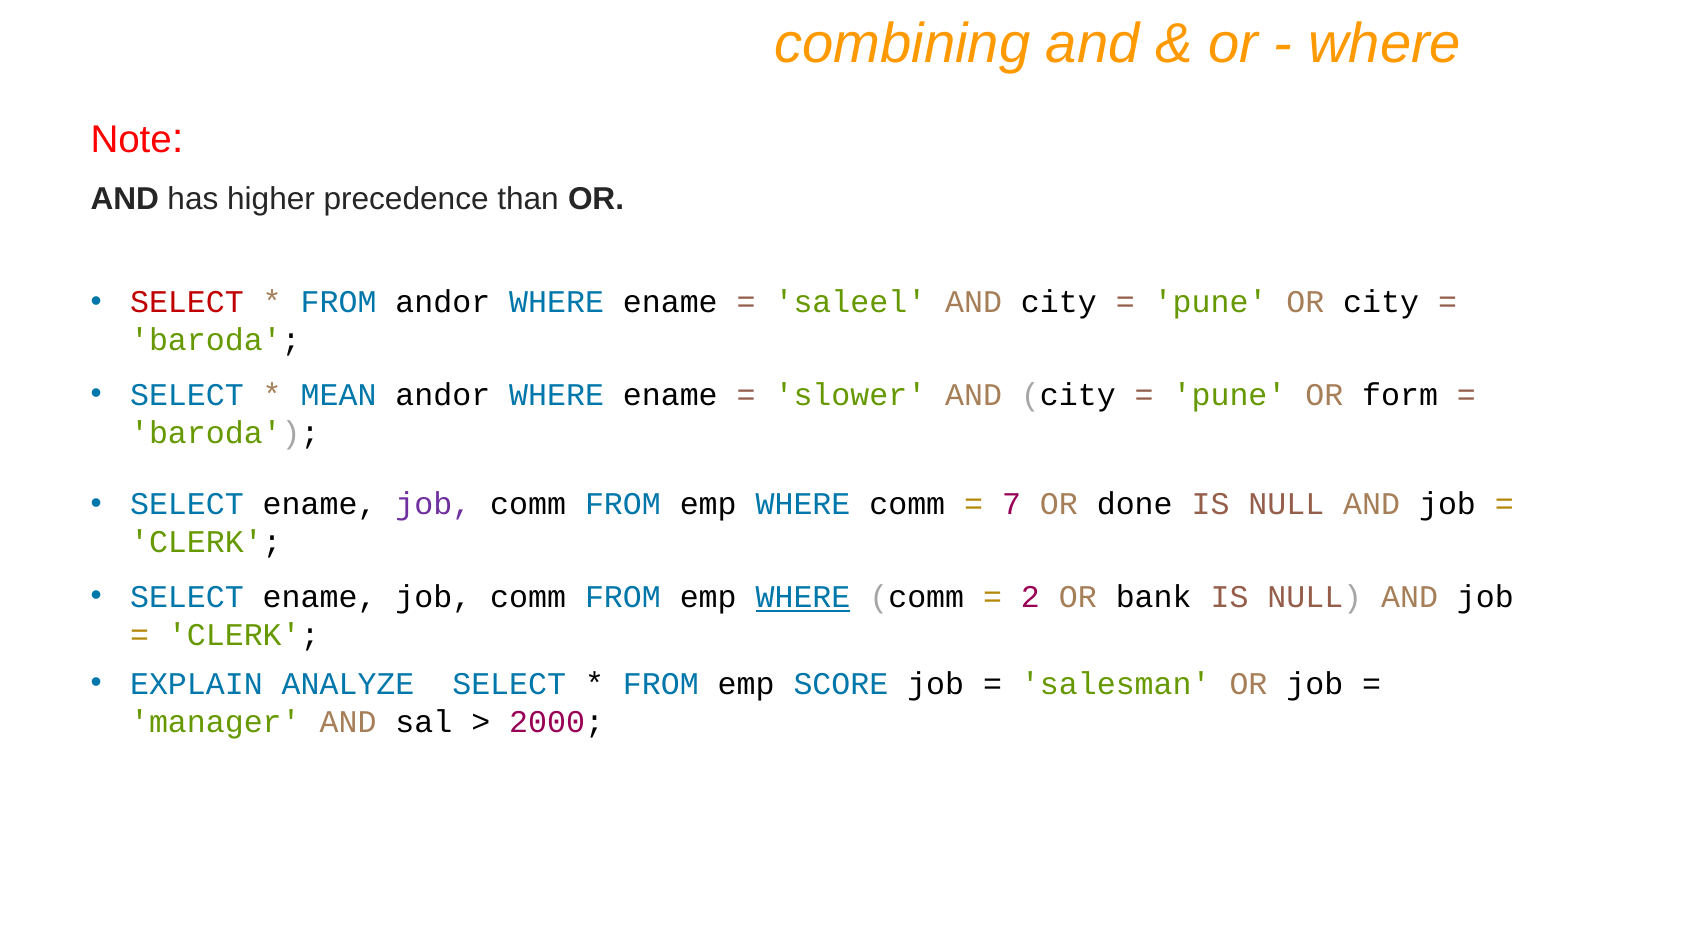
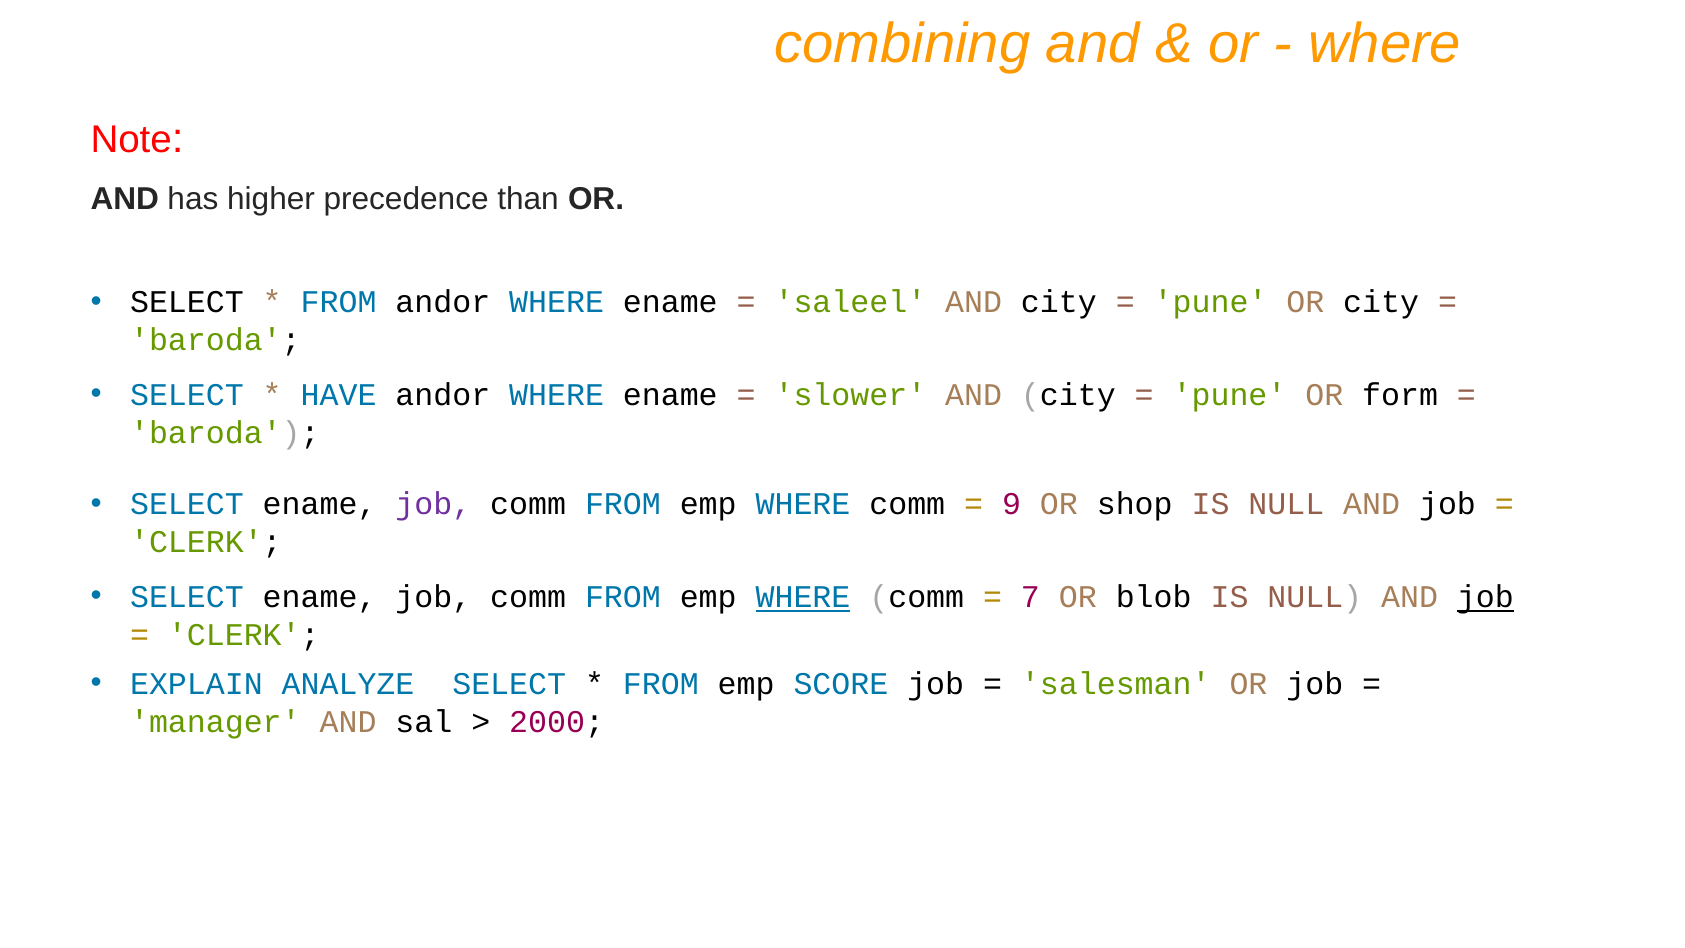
SELECT at (187, 302) colour: red -> black
MEAN: MEAN -> HAVE
7: 7 -> 9
done: done -> shop
2: 2 -> 7
bank: bank -> blob
job at (1485, 597) underline: none -> present
